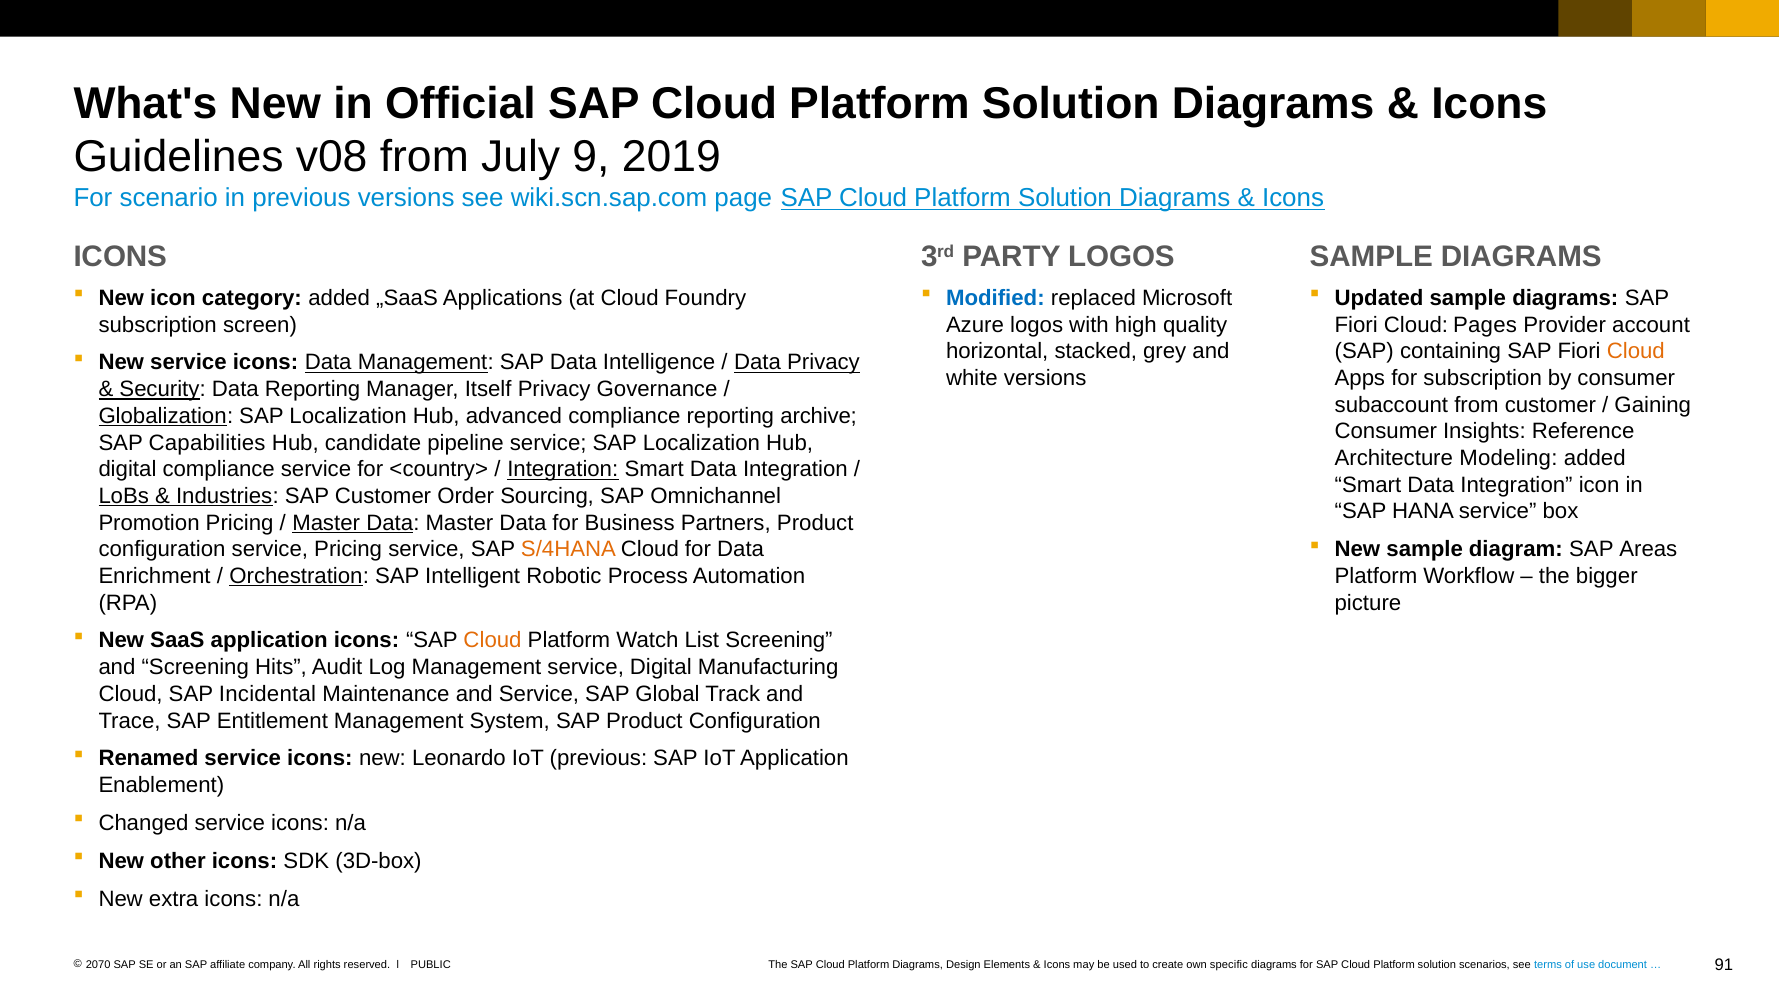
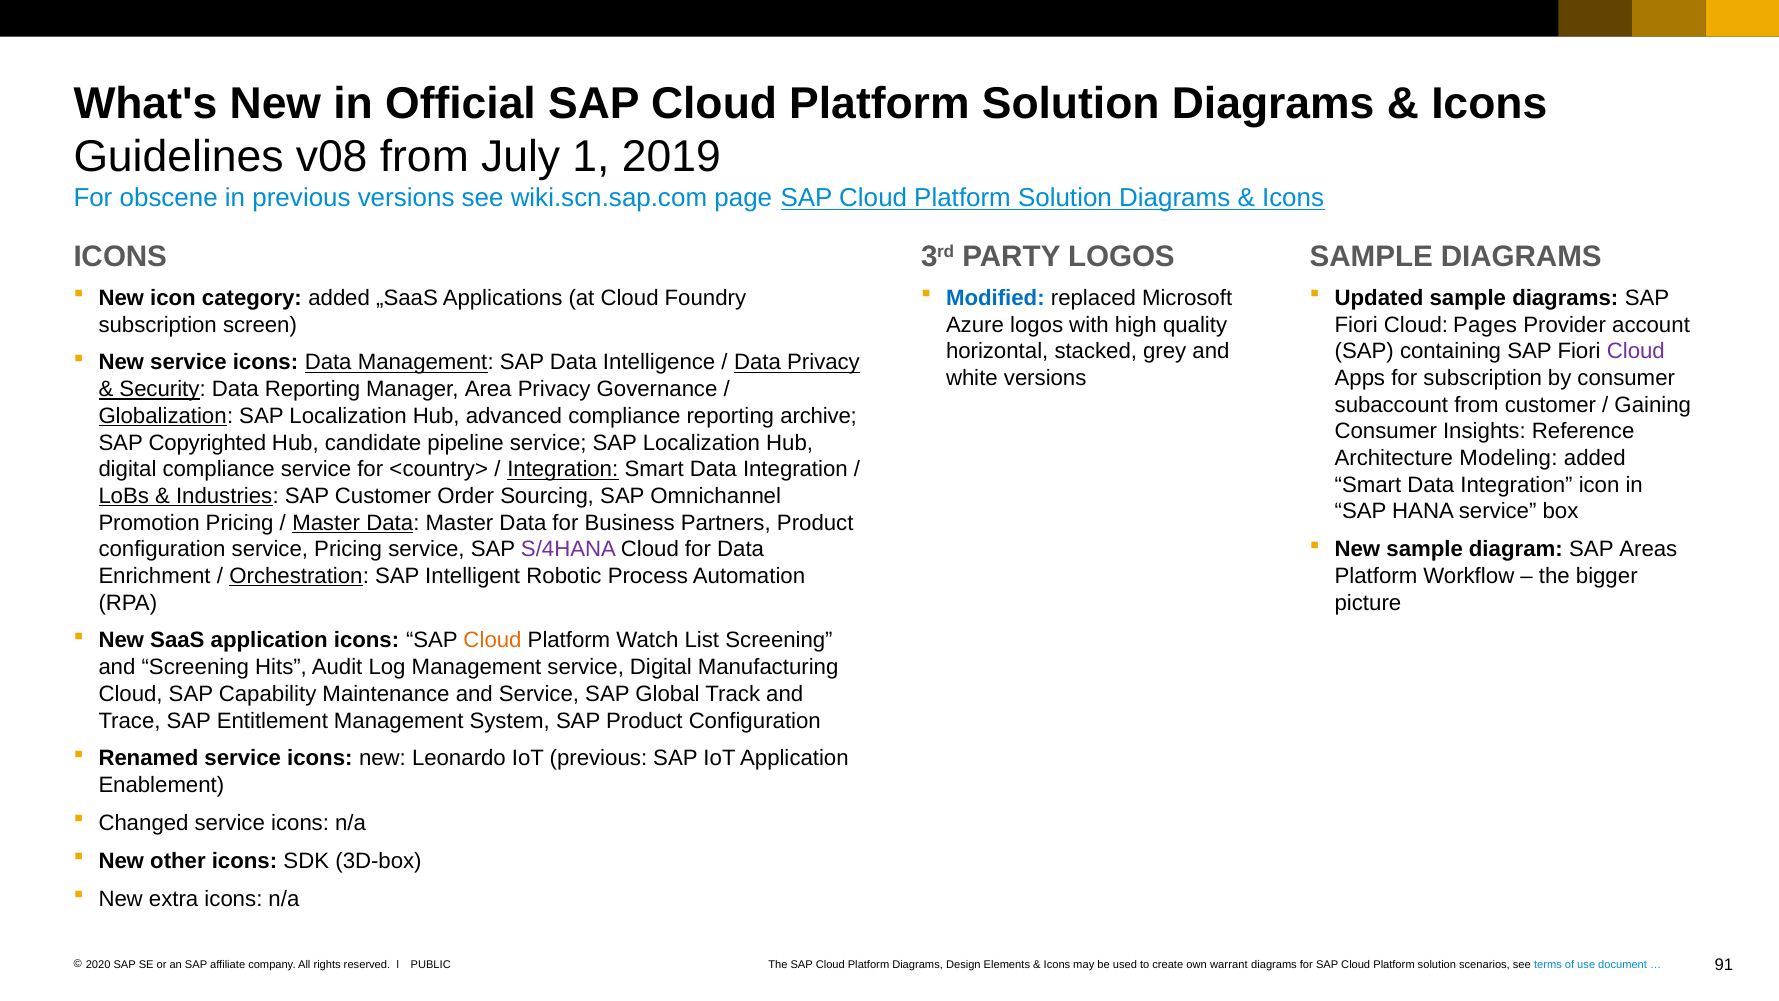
9: 9 -> 1
scenario: scenario -> obscene
Cloud at (1636, 351) colour: orange -> purple
Itself: Itself -> Area
Capabilities: Capabilities -> Copyrighted
S/4HANA colour: orange -> purple
Incidental: Incidental -> Capability
2070: 2070 -> 2020
specific: specific -> warrant
